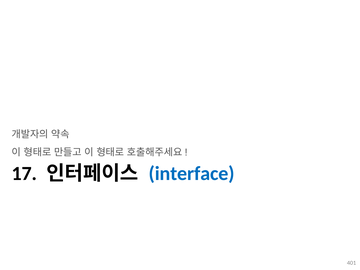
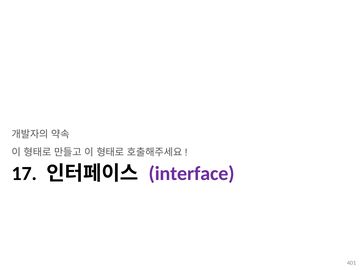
interface colour: blue -> purple
